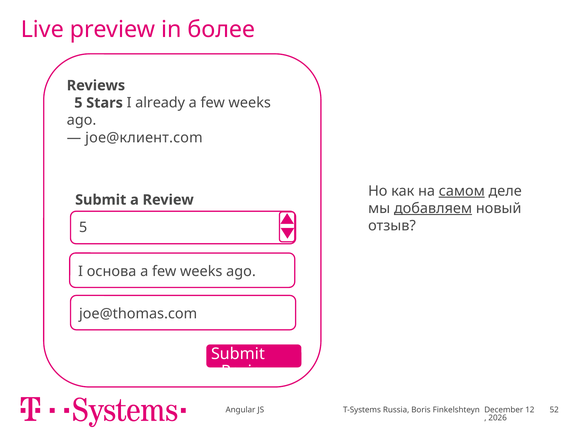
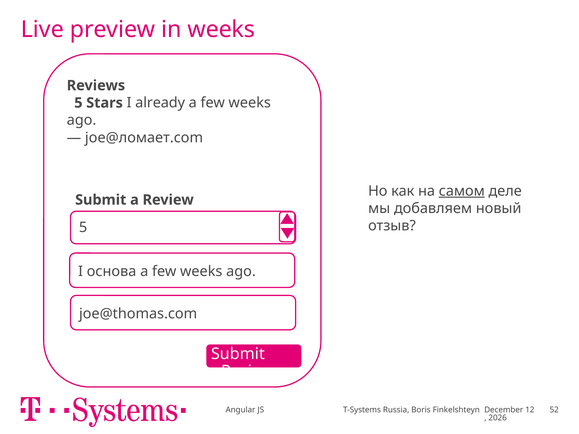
in более: более -> weeks
joe@клиент.com: joe@клиент.com -> joe@ломает.com
добавляем underline: present -> none
